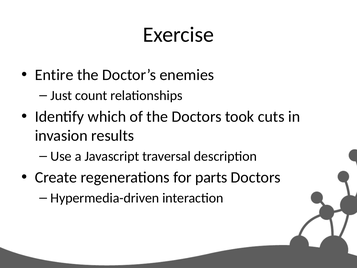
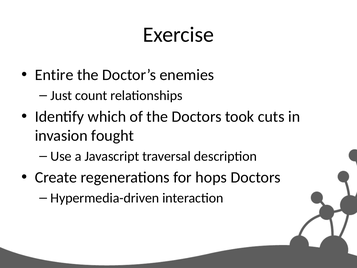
results: results -> fought
parts: parts -> hops
